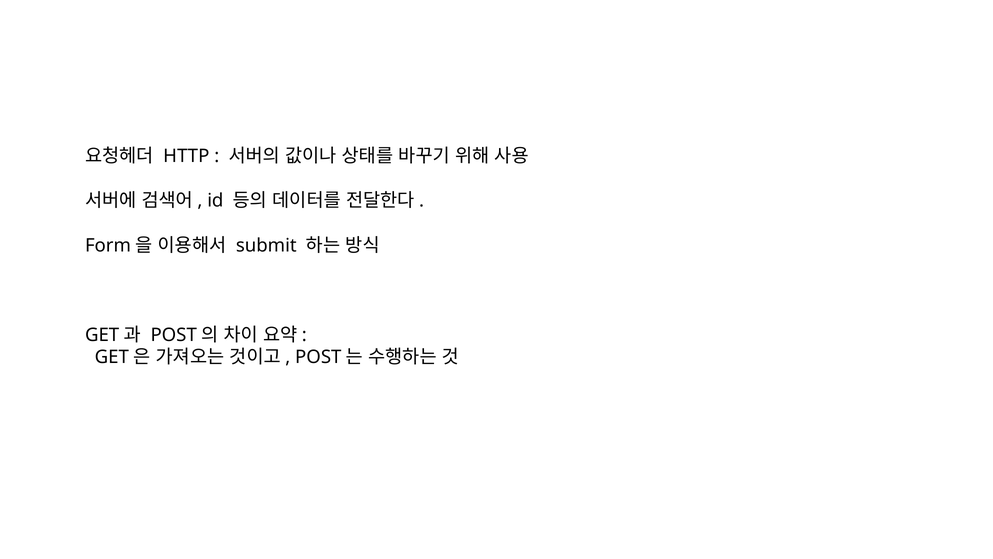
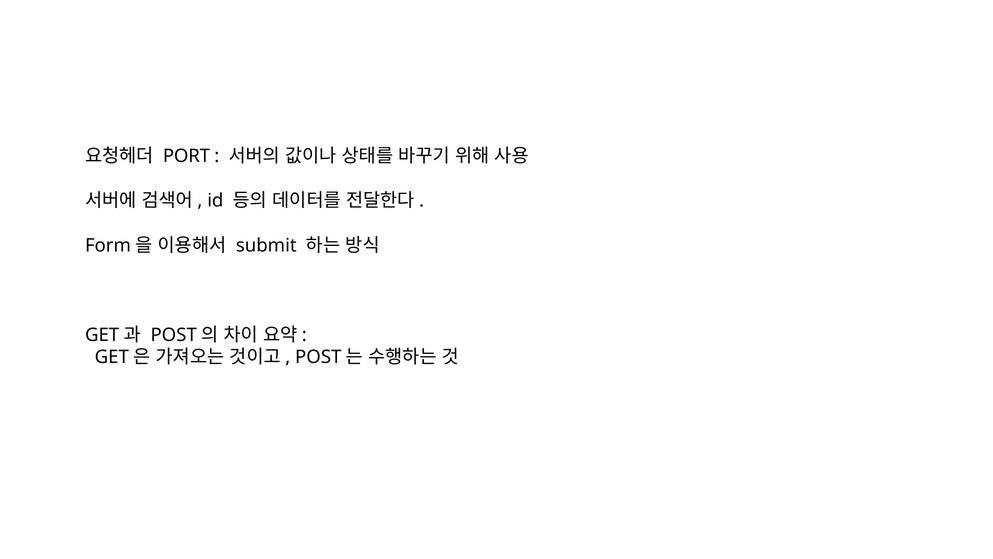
HTTP: HTTP -> PORT
